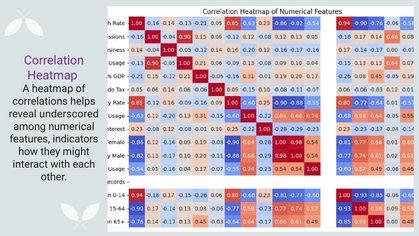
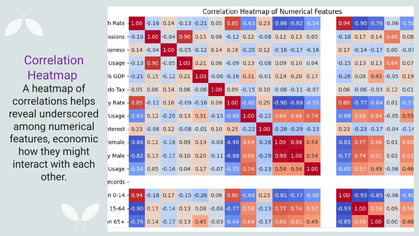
indicators: indicators -> economic
